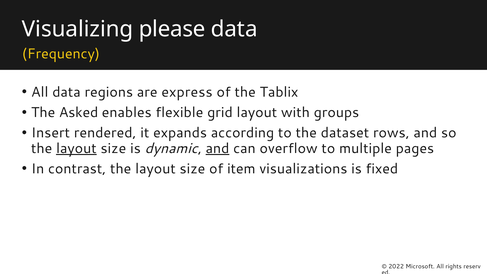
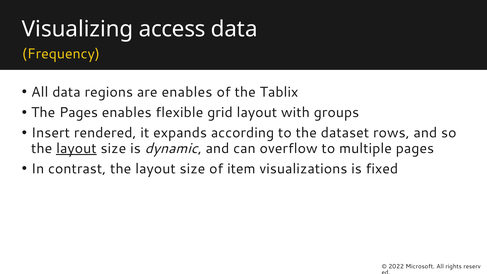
please: please -> access
are express: express -> enables
The Asked: Asked -> Pages
and at (217, 148) underline: present -> none
